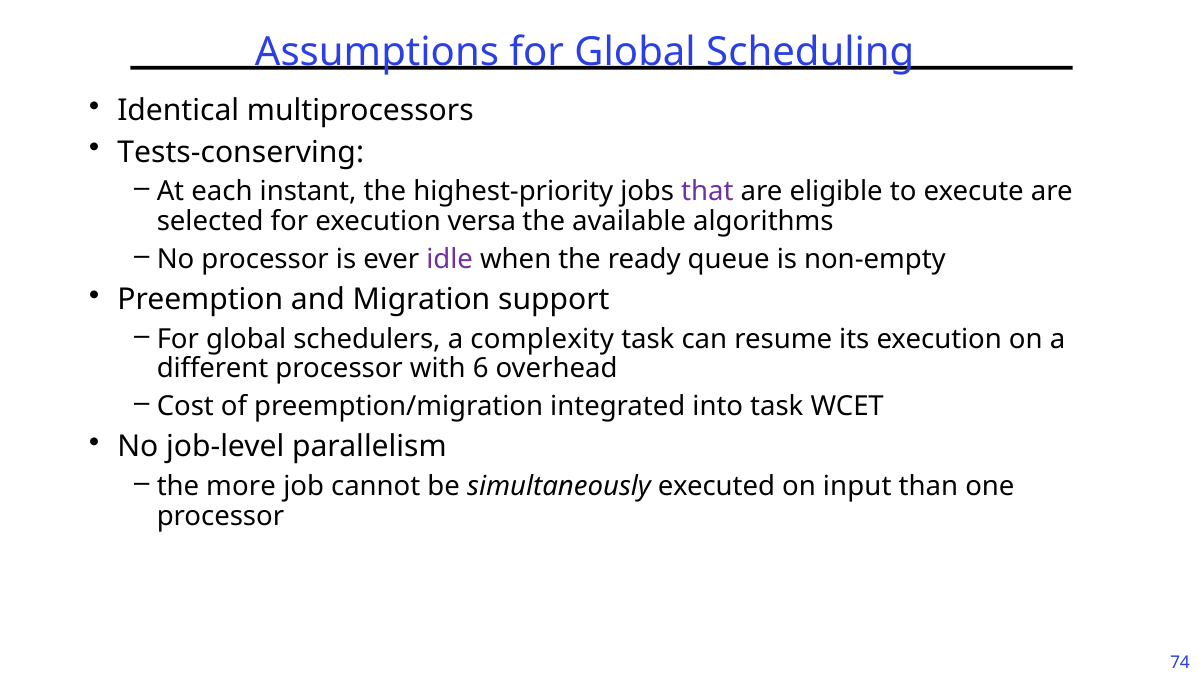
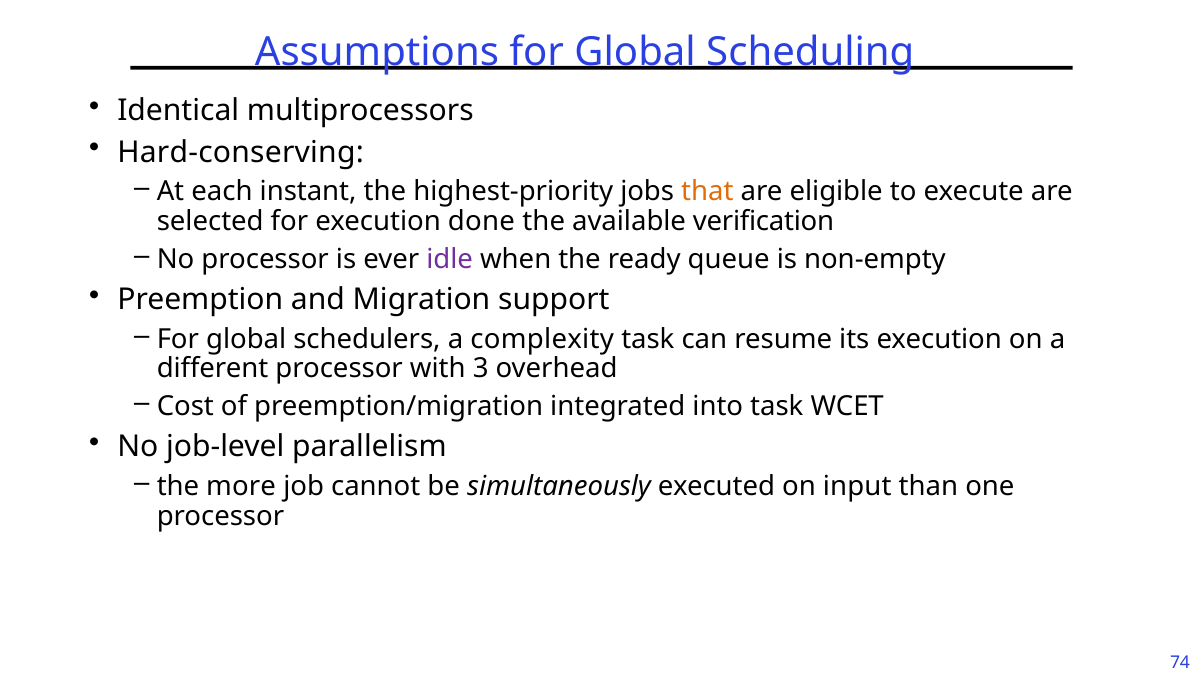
Tests-conserving: Tests-conserving -> Hard-conserving
that colour: purple -> orange
versa: versa -> done
algorithms: algorithms -> verification
6: 6 -> 3
